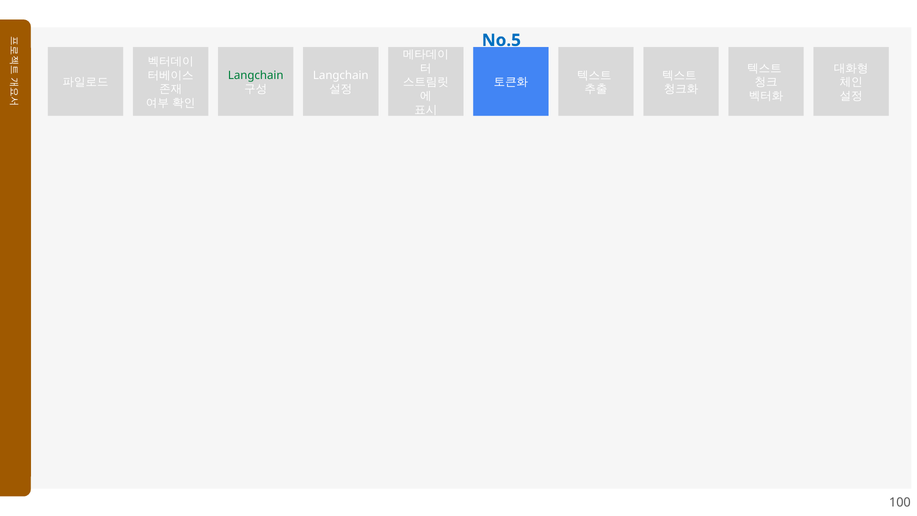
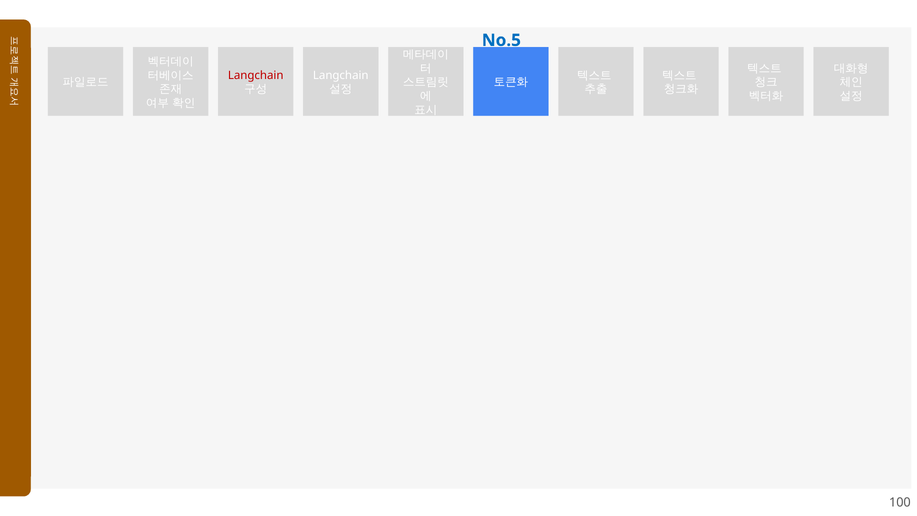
Langchain at (256, 75) colour: green -> red
